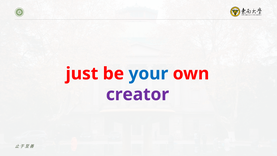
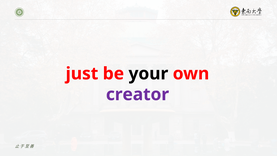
your colour: blue -> black
